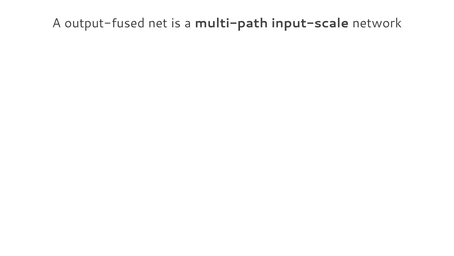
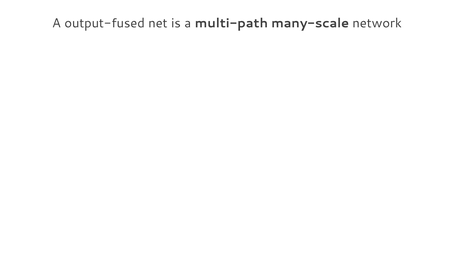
input-scale: input-scale -> many-scale
